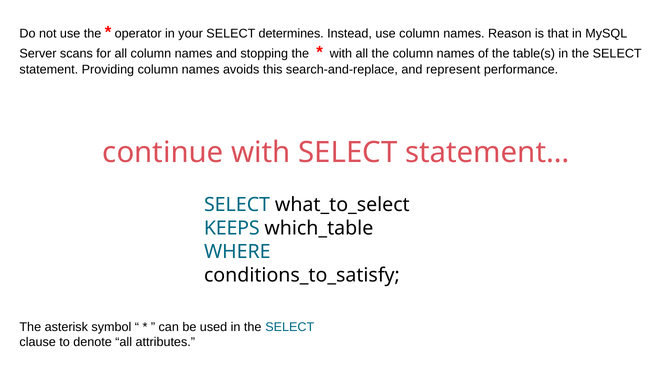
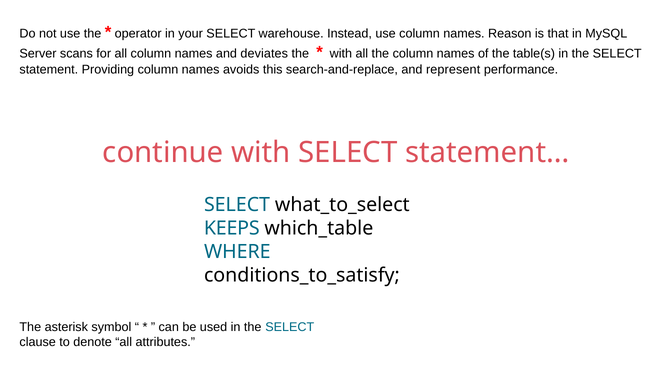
determines: determines -> warehouse
stopping: stopping -> deviates
